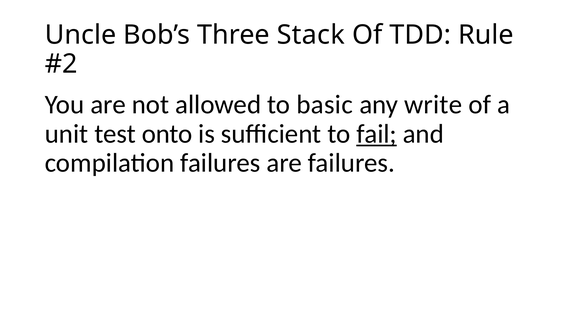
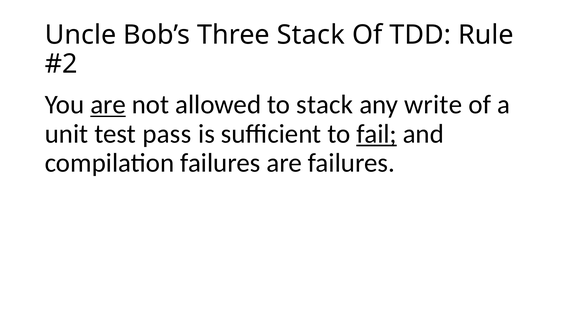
are at (108, 105) underline: none -> present
to basic: basic -> stack
onto: onto -> pass
